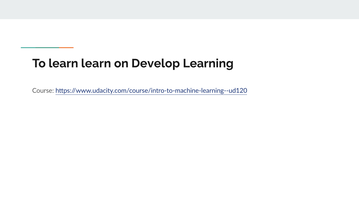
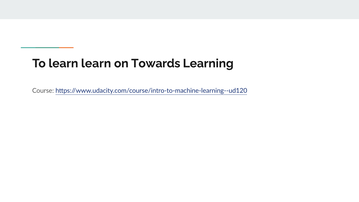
Develop: Develop -> Towards
